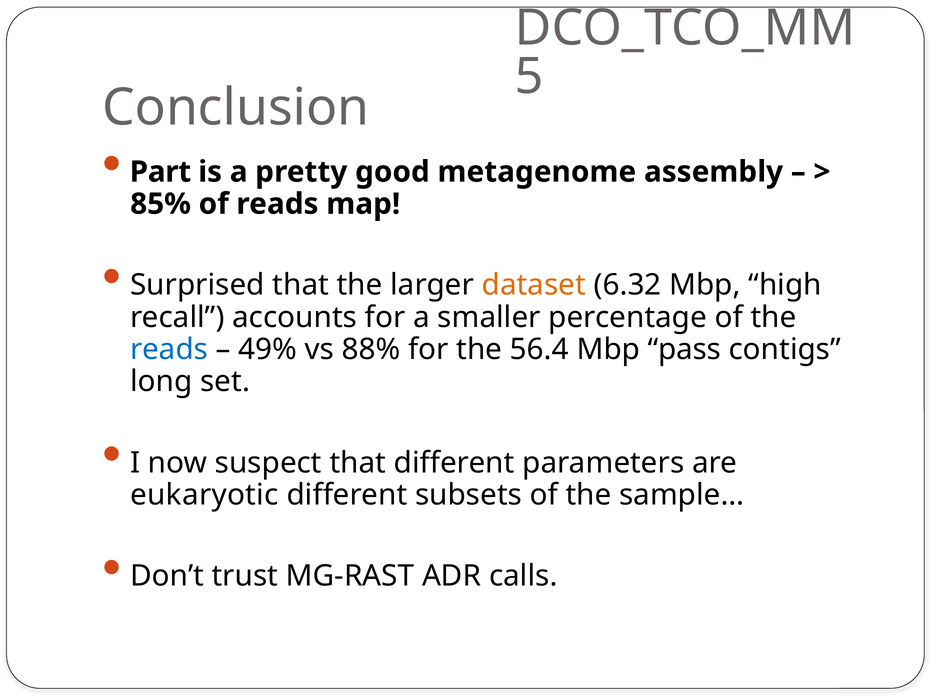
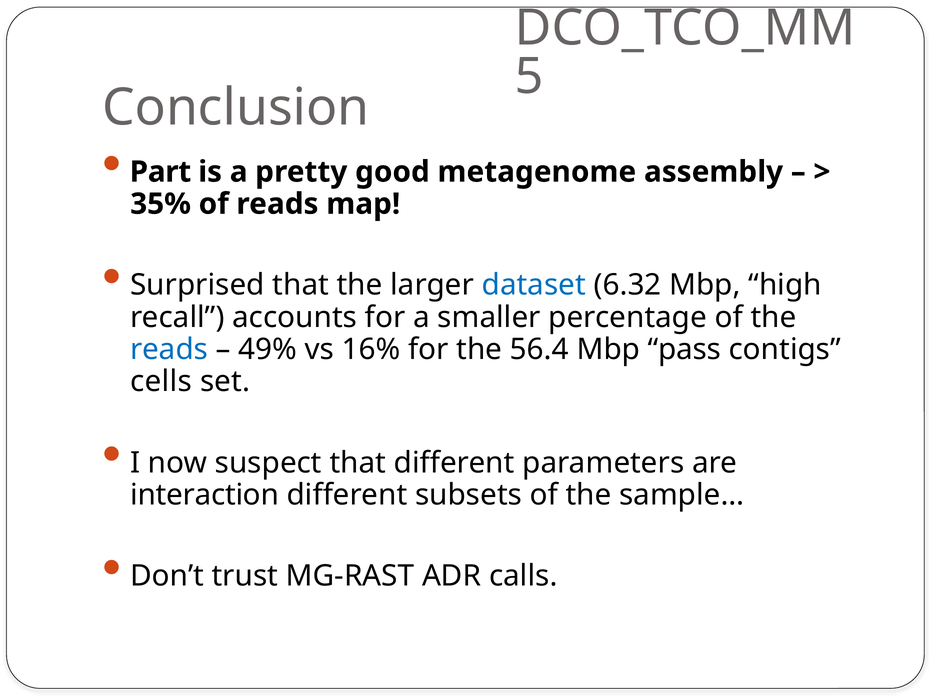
85%: 85% -> 35%
dataset colour: orange -> blue
88%: 88% -> 16%
long: long -> cells
eukaryotic: eukaryotic -> interaction
